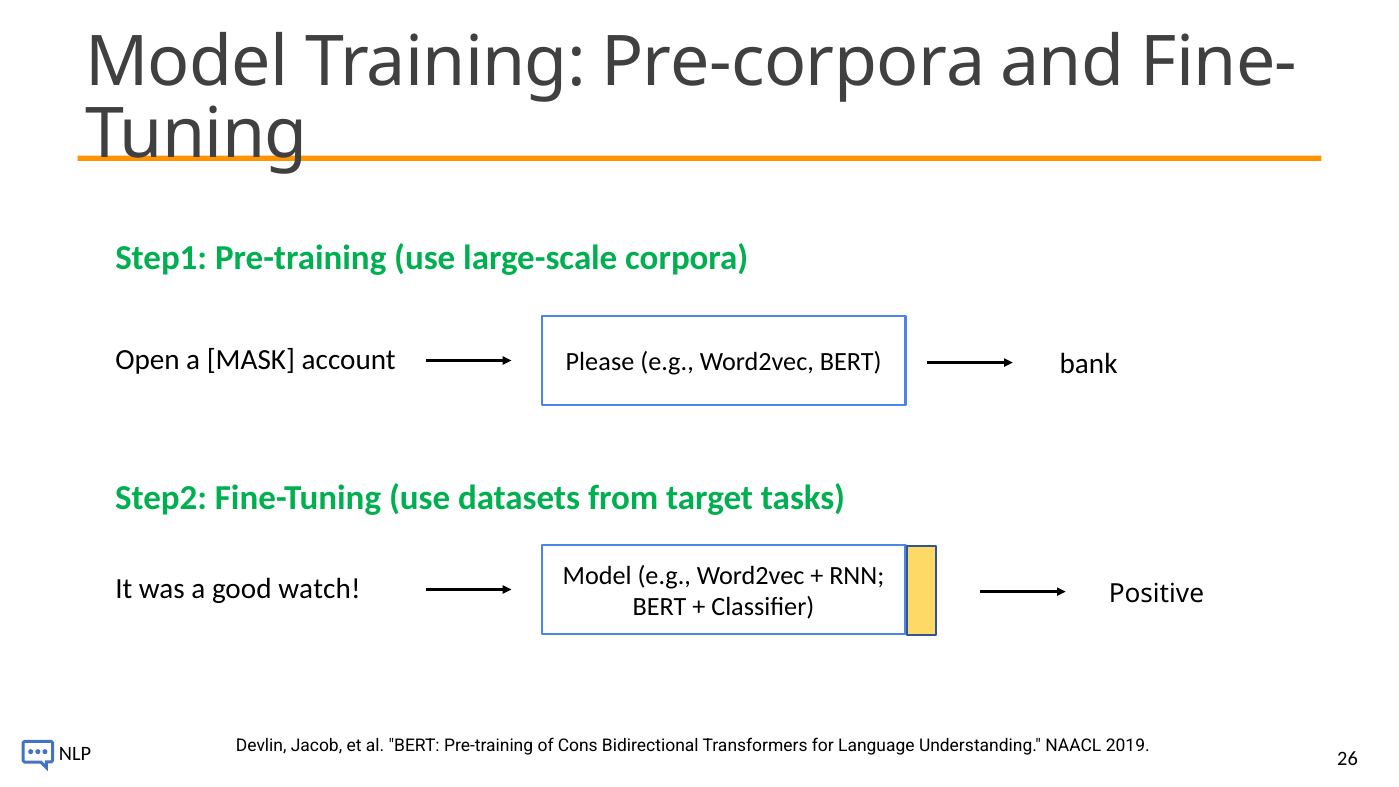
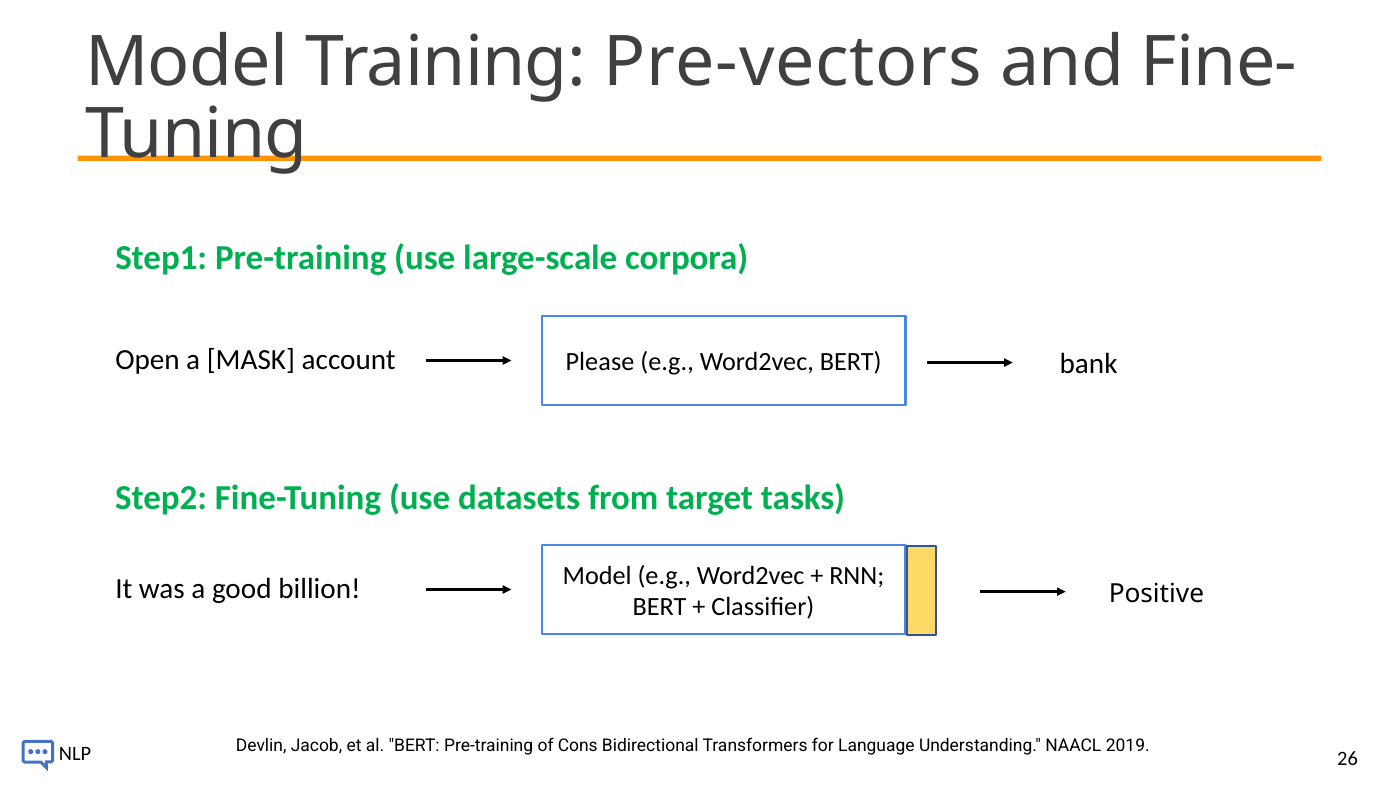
Pre-corpora: Pre-corpora -> Pre-vectors
watch: watch -> billion
